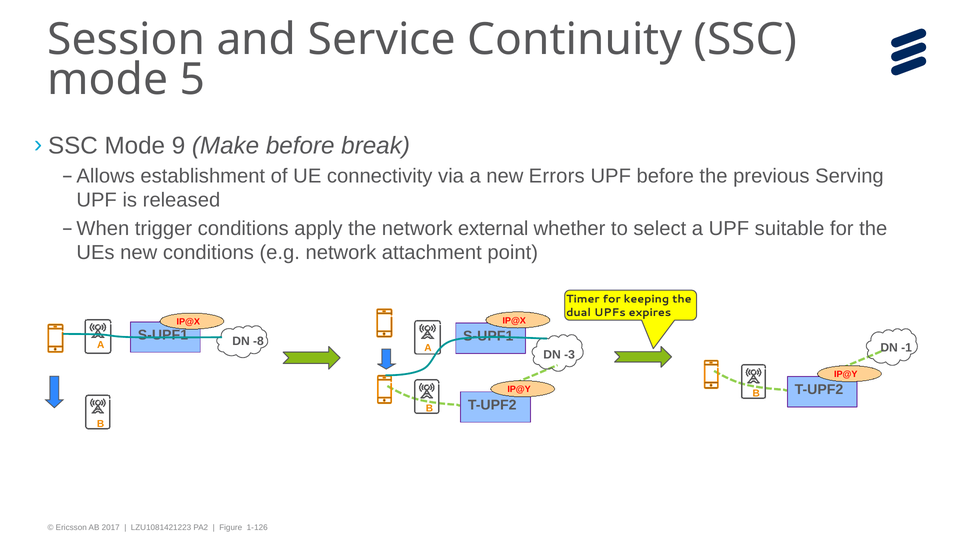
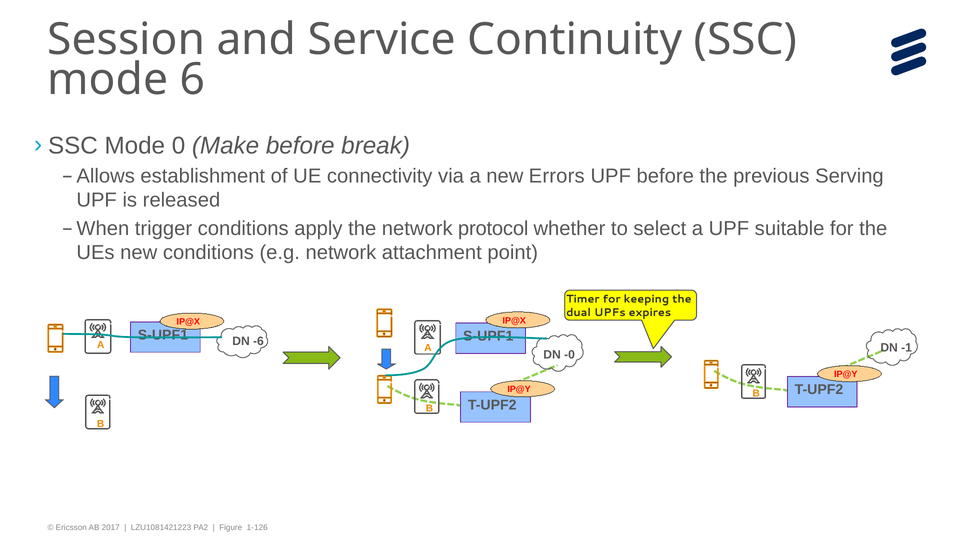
5: 5 -> 6
9: 9 -> 0
external: external -> protocol
-8: -8 -> -6
-3: -3 -> -0
